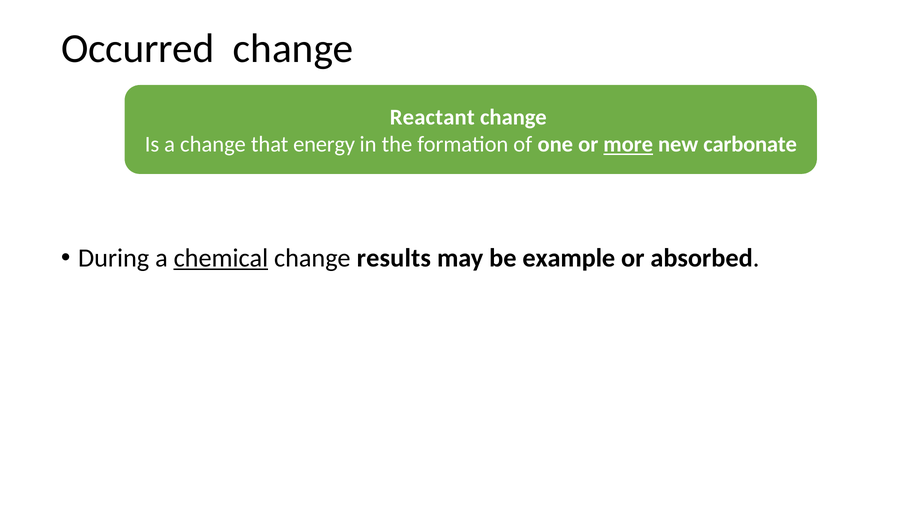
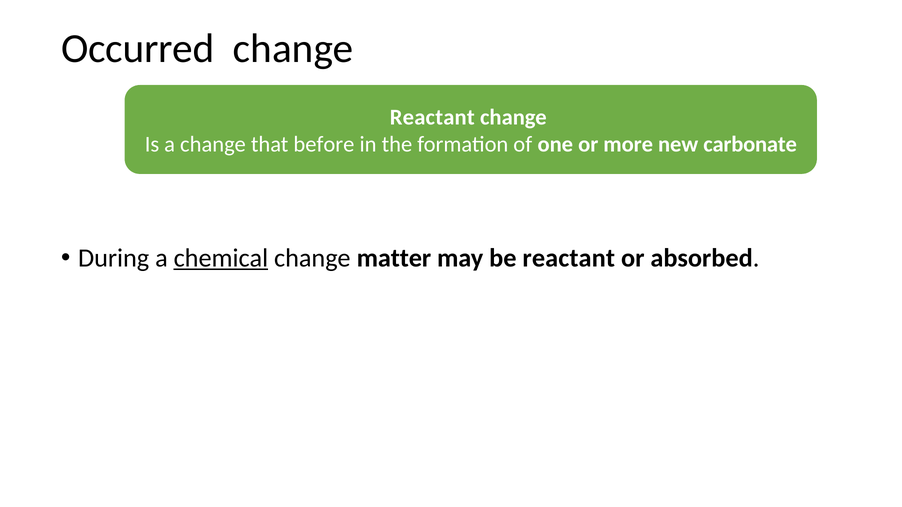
energy: energy -> before
more underline: present -> none
results: results -> matter
be example: example -> reactant
